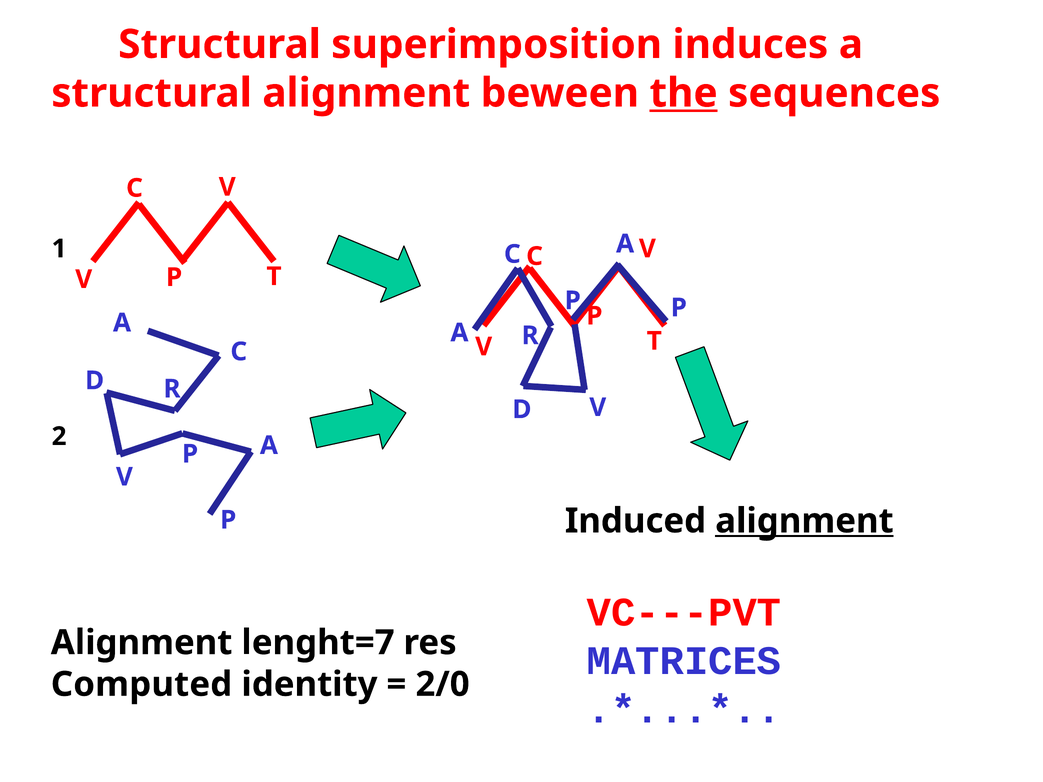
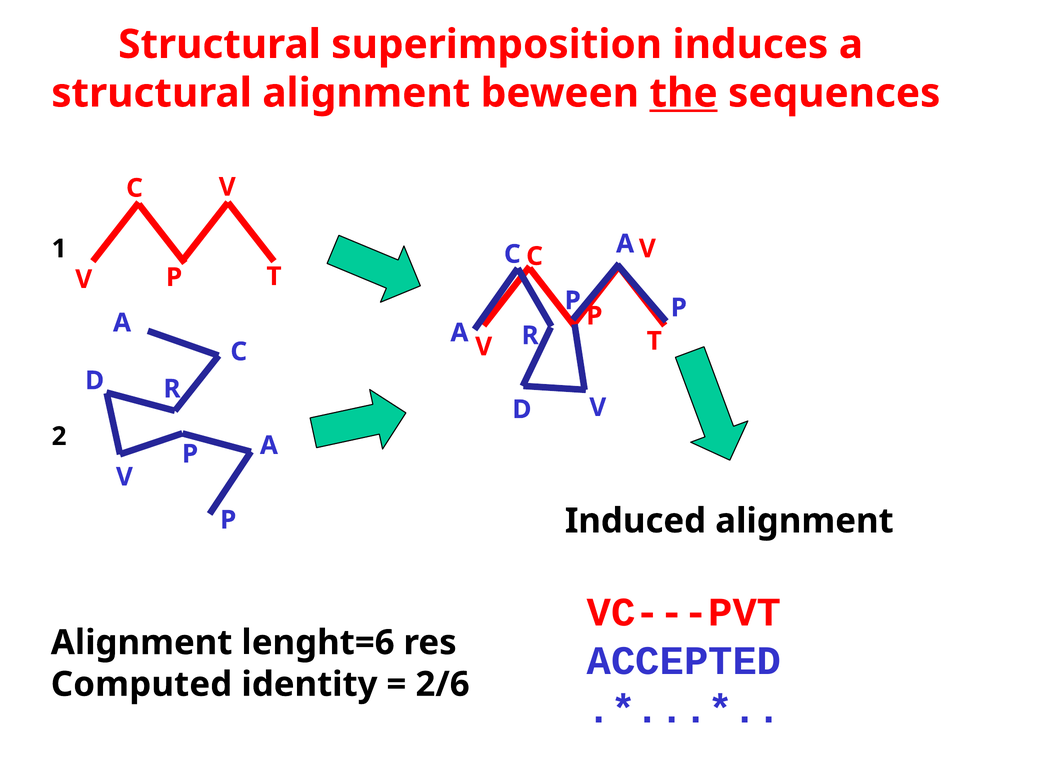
alignment at (804, 521) underline: present -> none
lenght=7: lenght=7 -> lenght=6
MATRICES: MATRICES -> ACCEPTED
2/0: 2/0 -> 2/6
